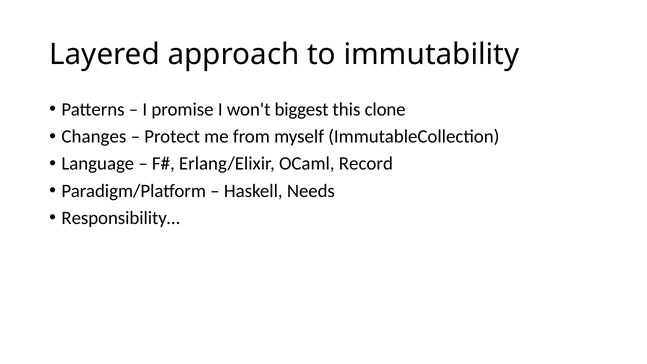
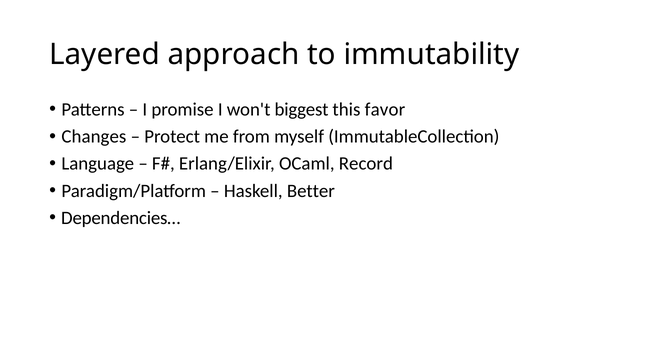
clone: clone -> favor
Needs: Needs -> Better
Responsibility…: Responsibility… -> Dependencies…
